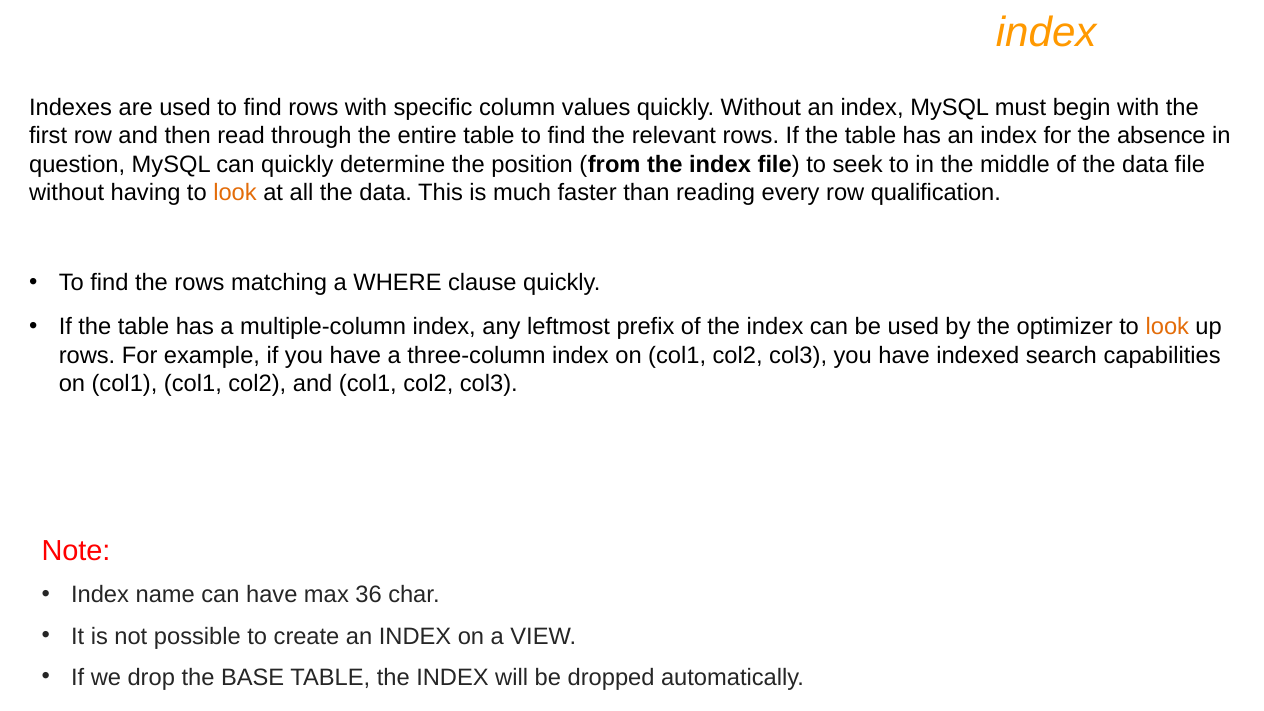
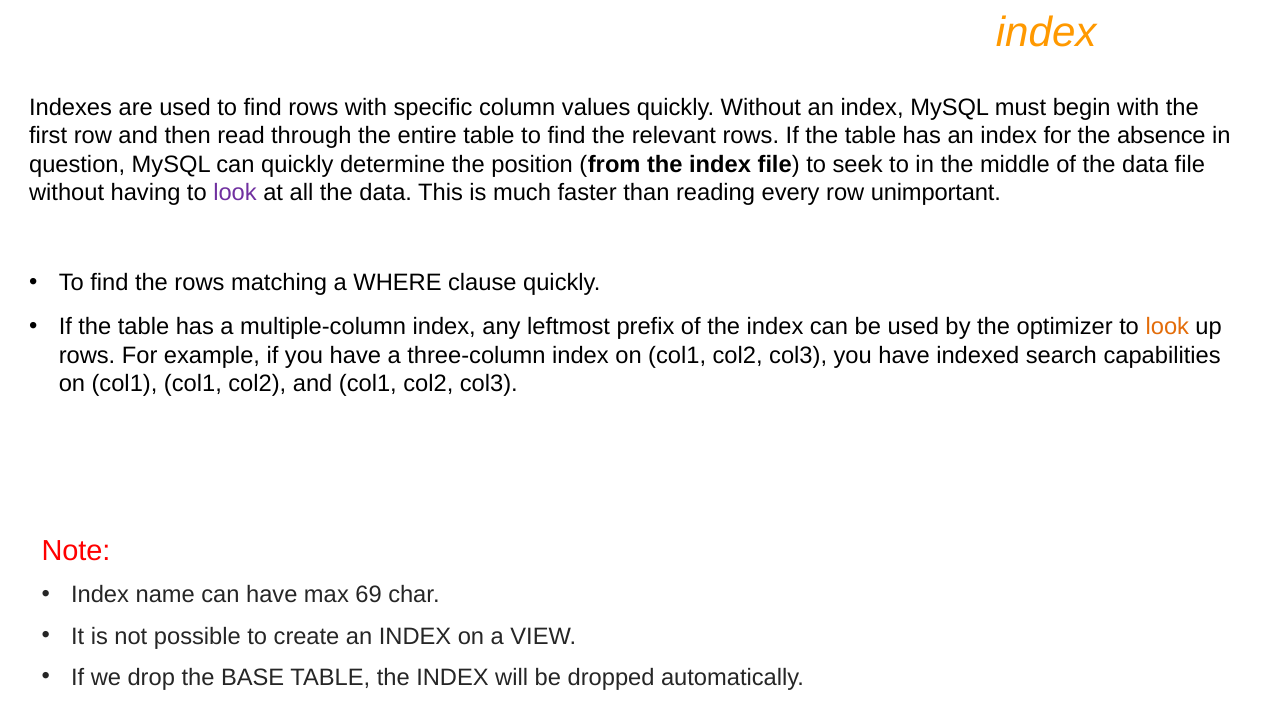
look at (235, 193) colour: orange -> purple
qualification: qualification -> unimportant
36: 36 -> 69
